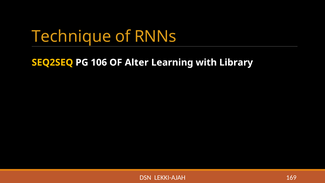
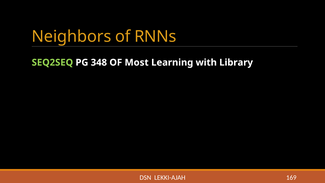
Technique: Technique -> Neighbors
SEQ2SEQ colour: yellow -> light green
106: 106 -> 348
Alter: Alter -> Most
